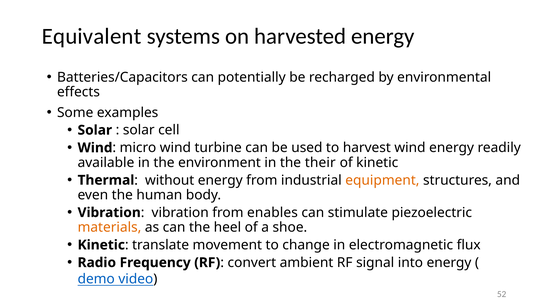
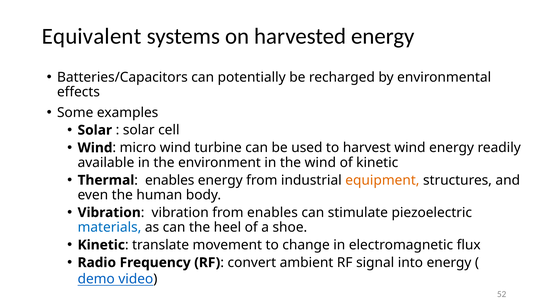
the their: their -> wind
without at (170, 180): without -> enables
materials colour: orange -> blue
